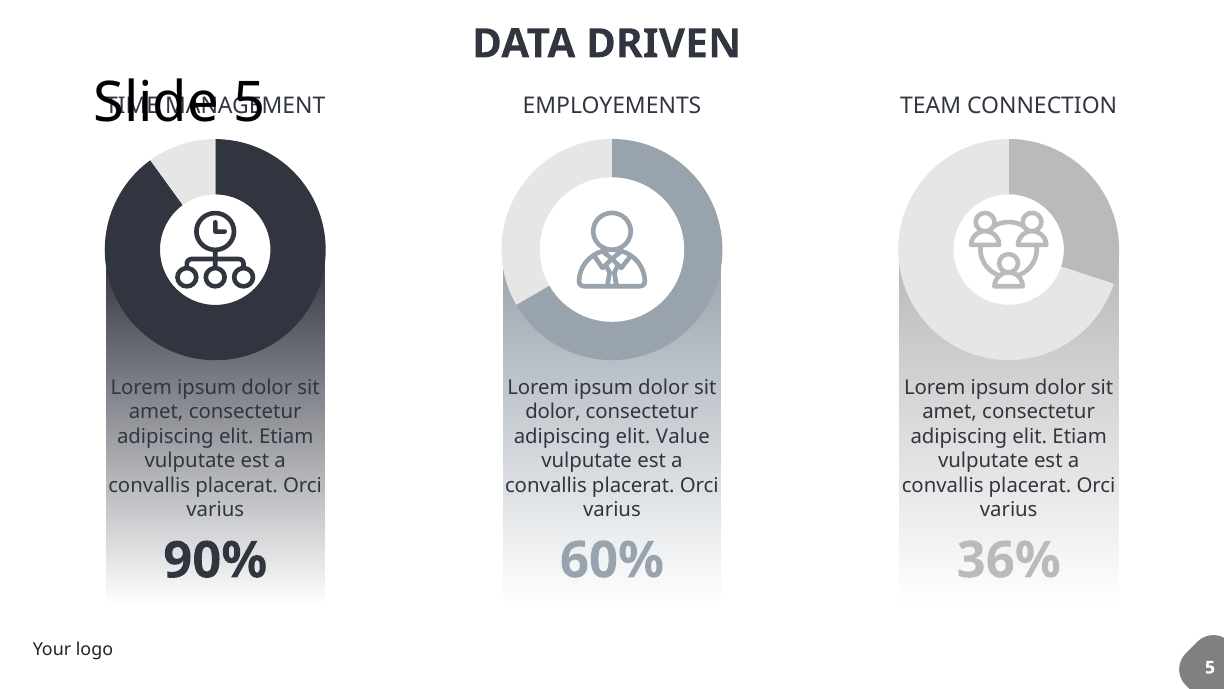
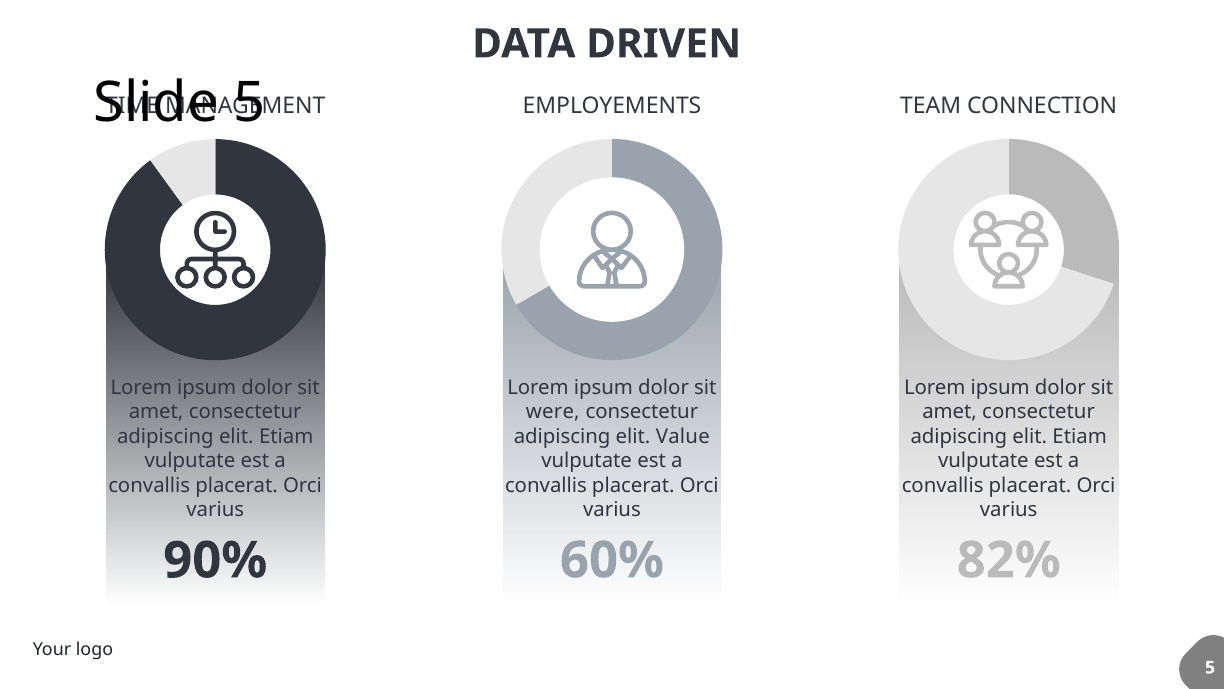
dolor at (553, 412): dolor -> were
36%: 36% -> 82%
